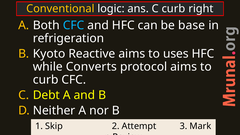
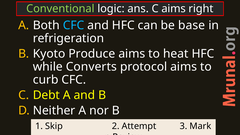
Conventional colour: yellow -> light green
C curb: curb -> aims
Reactive: Reactive -> Produce
uses: uses -> heat
